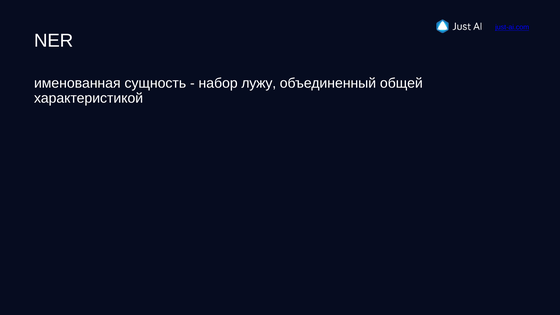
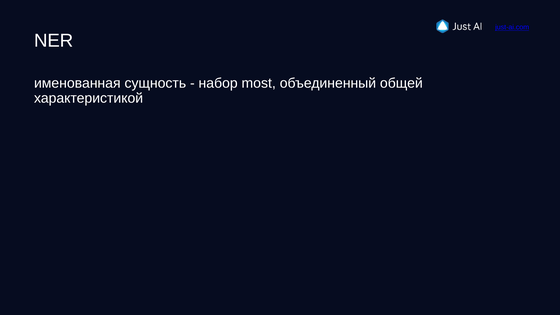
лужу: лужу -> most
